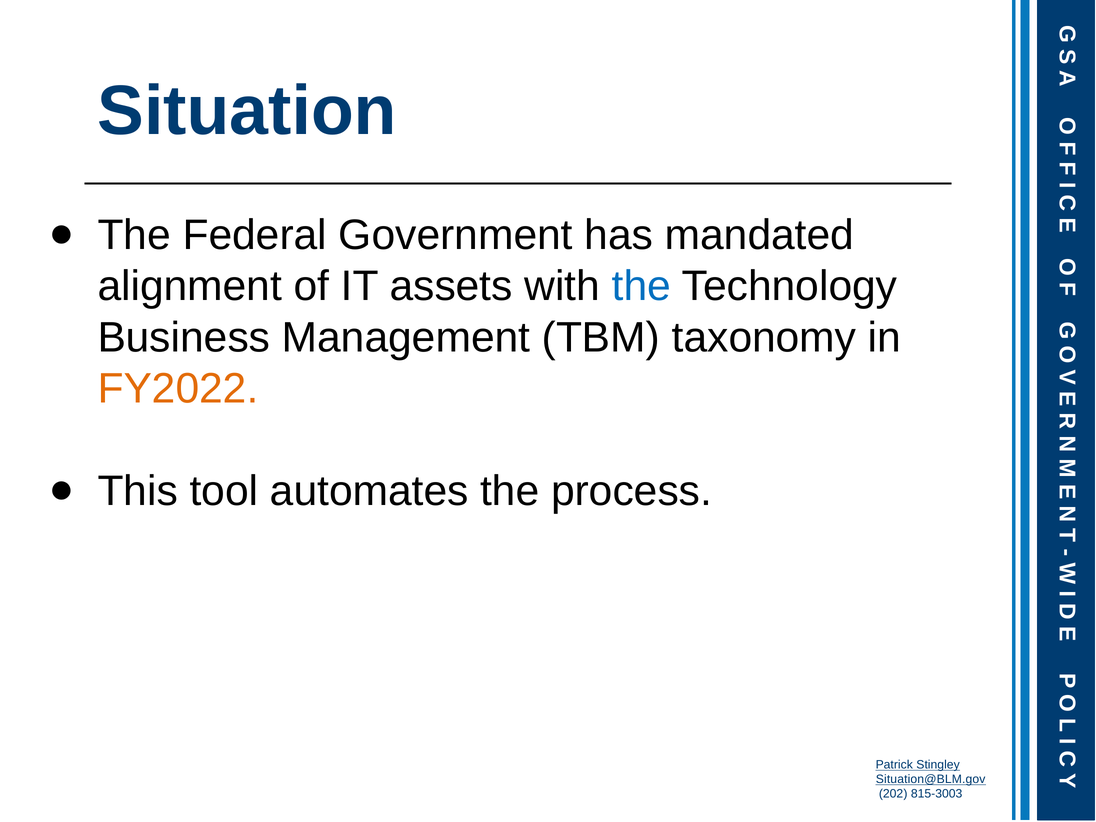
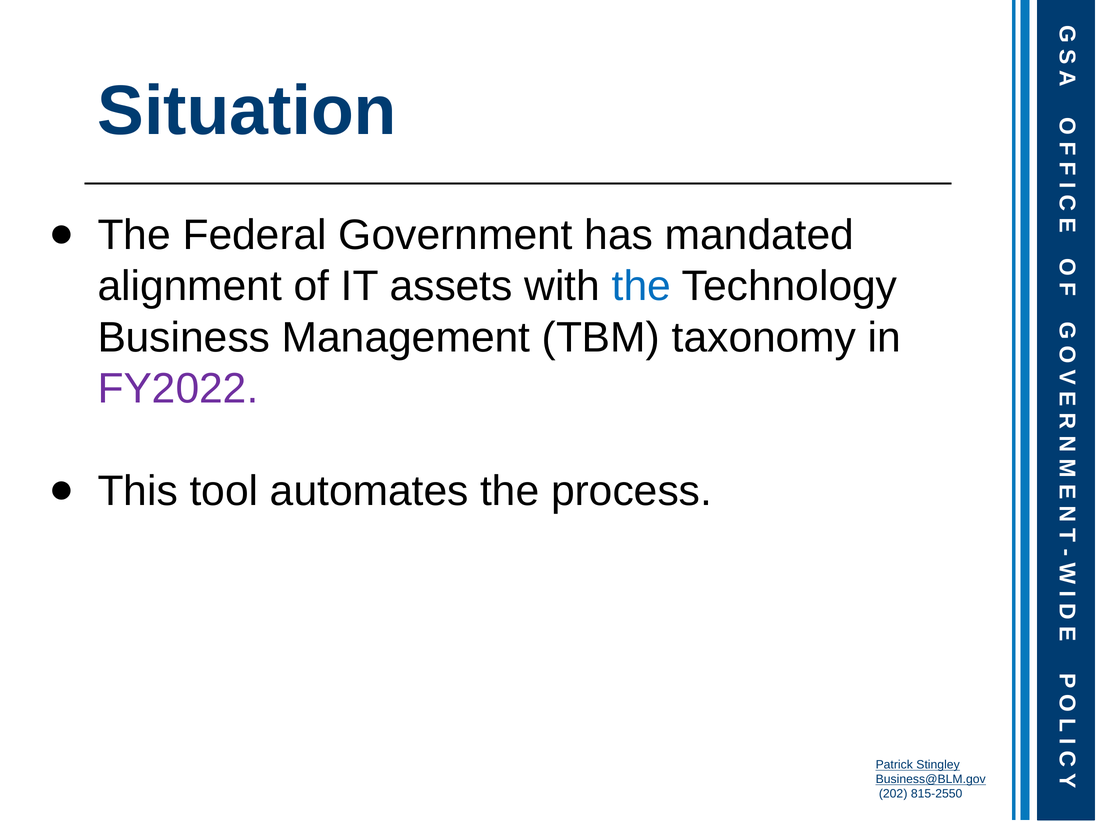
FY2022 colour: orange -> purple
Situation@BLM.gov: Situation@BLM.gov -> Business@BLM.gov
815-3003: 815-3003 -> 815-2550
